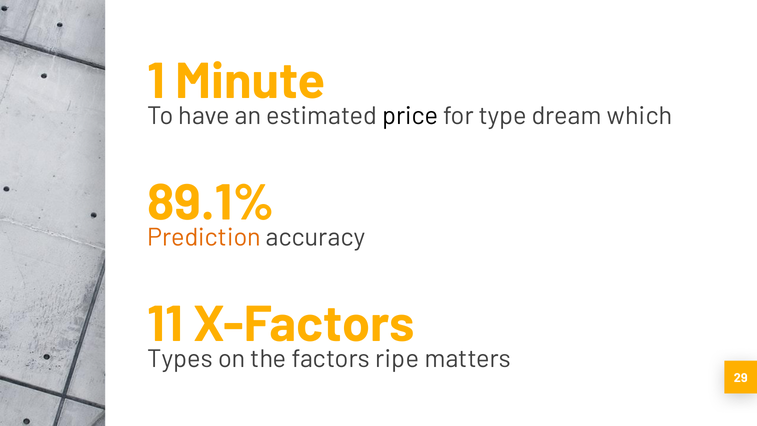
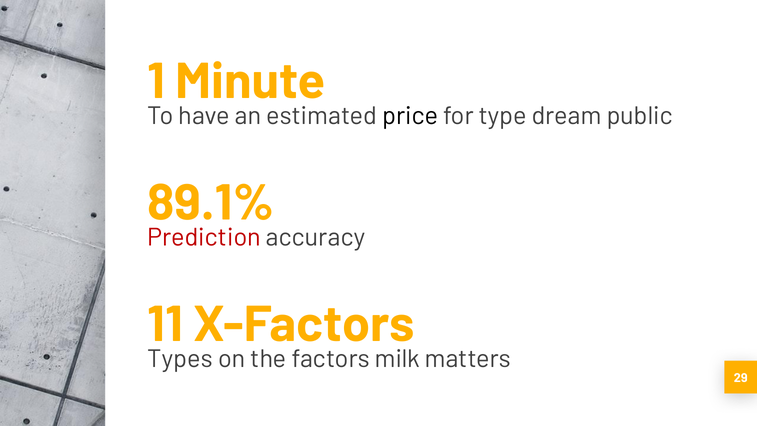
which: which -> public
Prediction colour: orange -> red
ripe: ripe -> milk
